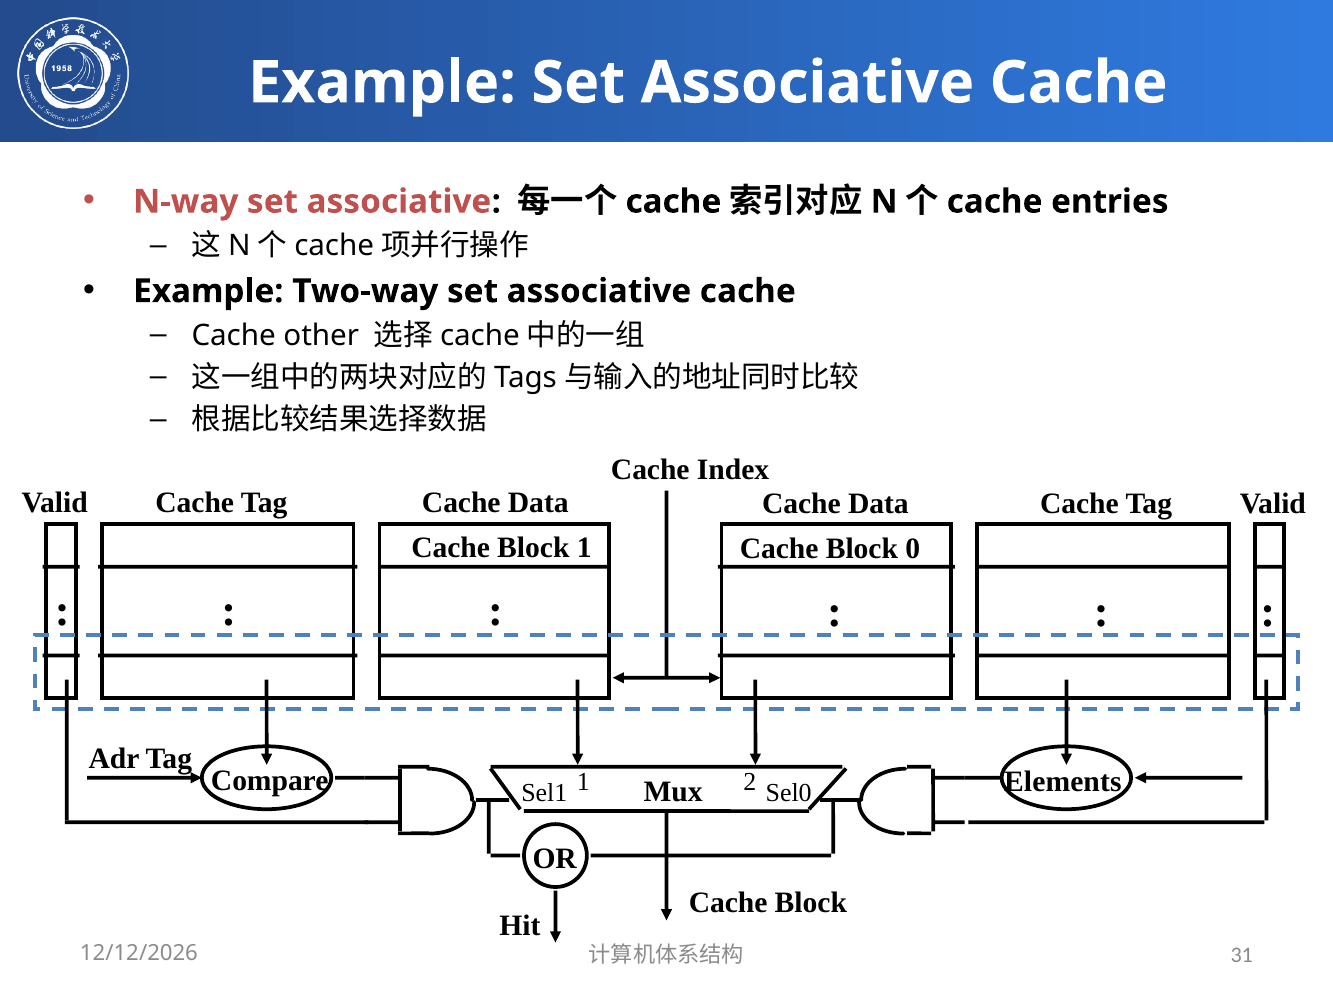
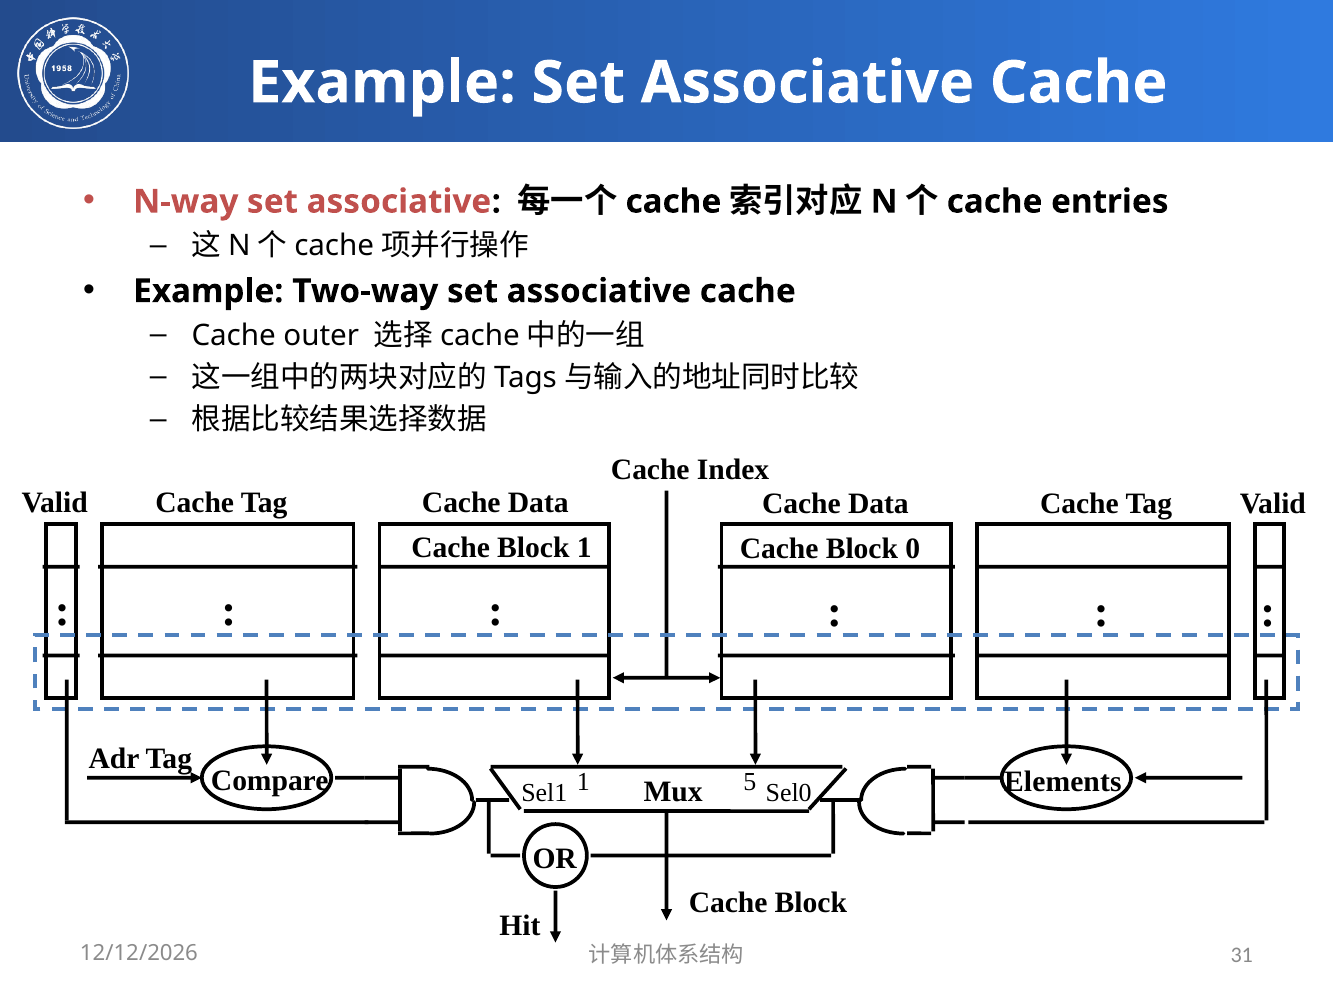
other: other -> outer
2: 2 -> 5
